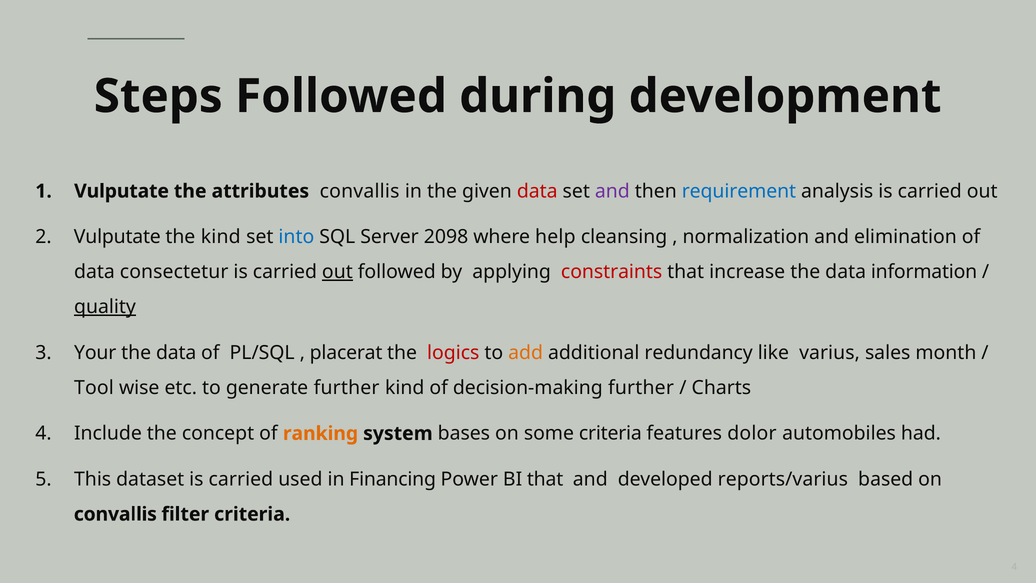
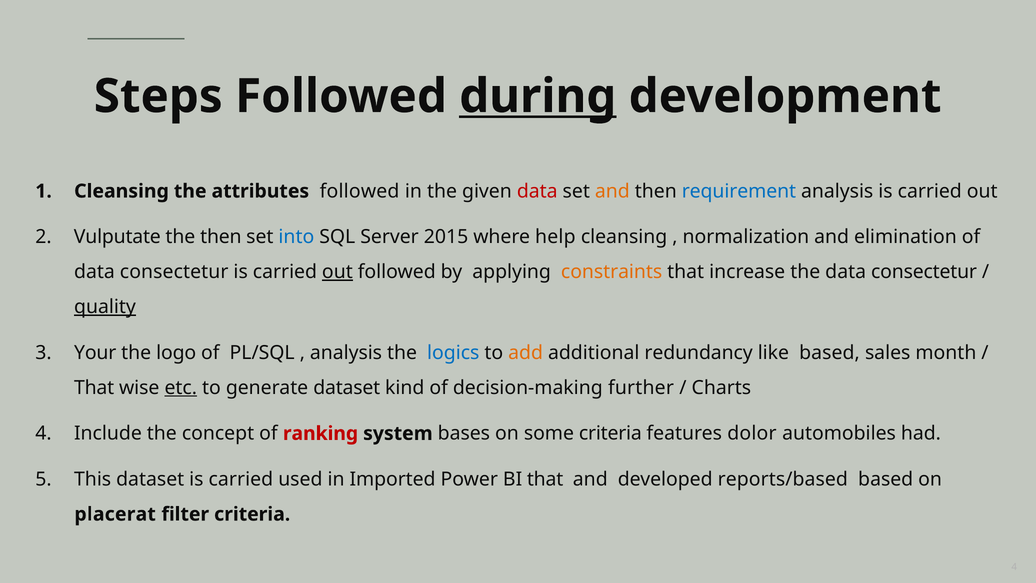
during underline: none -> present
Vulputate at (122, 191): Vulputate -> Cleansing
attributes convallis: convallis -> followed
and at (612, 191) colour: purple -> orange
the kind: kind -> then
2098: 2098 -> 2015
constraints colour: red -> orange
the data information: information -> consectetur
data at (176, 353): data -> logo
placerat at (346, 353): placerat -> analysis
logics colour: red -> blue
like varius: varius -> based
Tool at (94, 388): Tool -> That
etc underline: none -> present
generate further: further -> dataset
ranking colour: orange -> red
Financing: Financing -> Imported
reports/varius: reports/varius -> reports/based
convallis at (115, 514): convallis -> placerat
